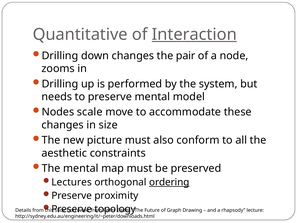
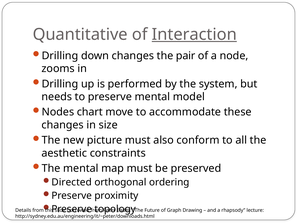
scale: scale -> chart
Lectures: Lectures -> Directed
ordering underline: present -> none
